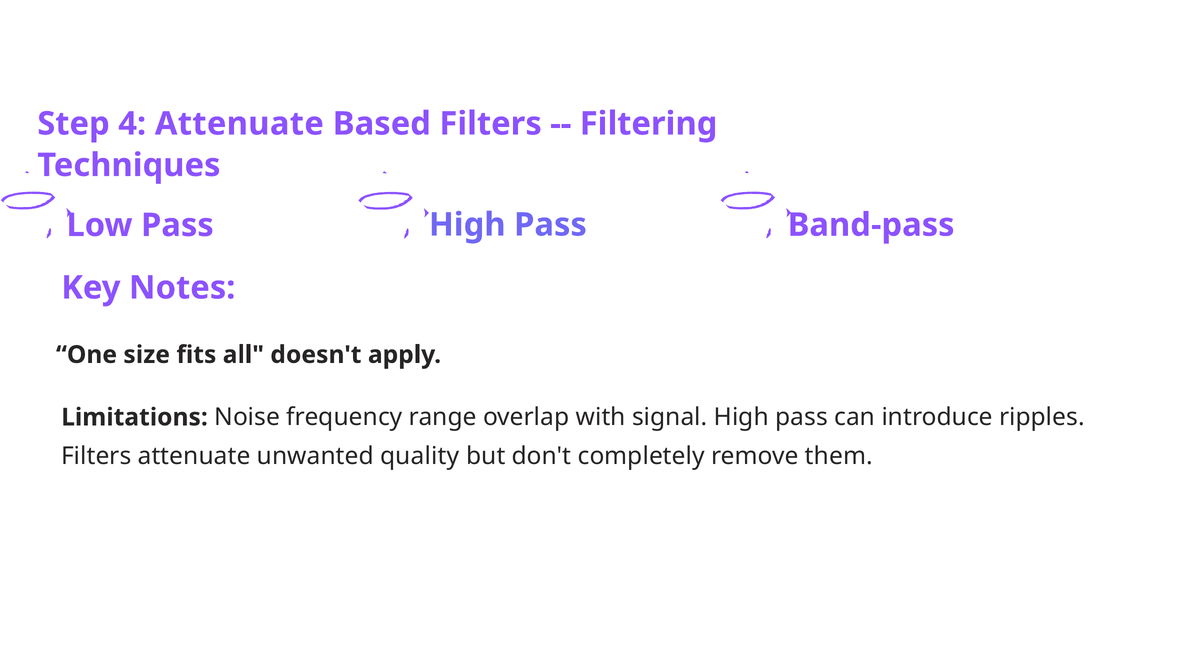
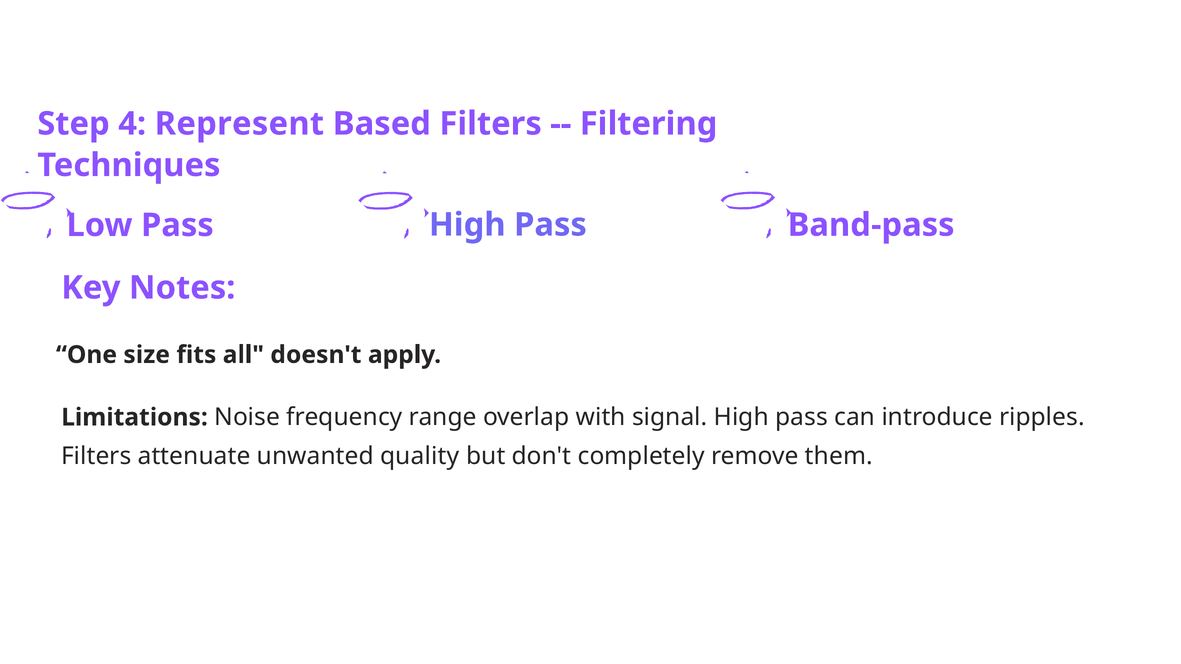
4 Attenuate: Attenuate -> Represent
